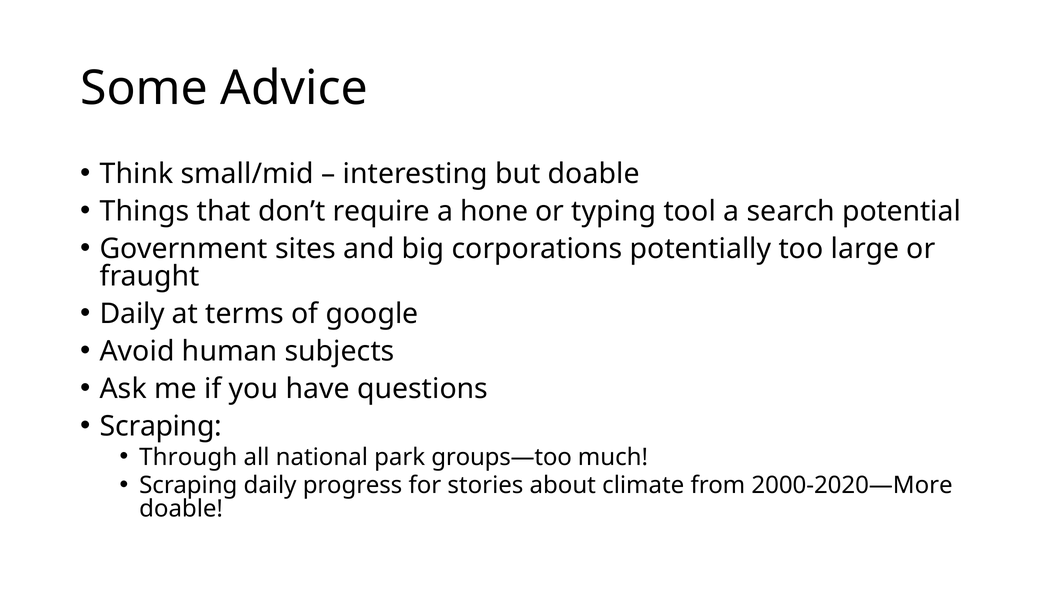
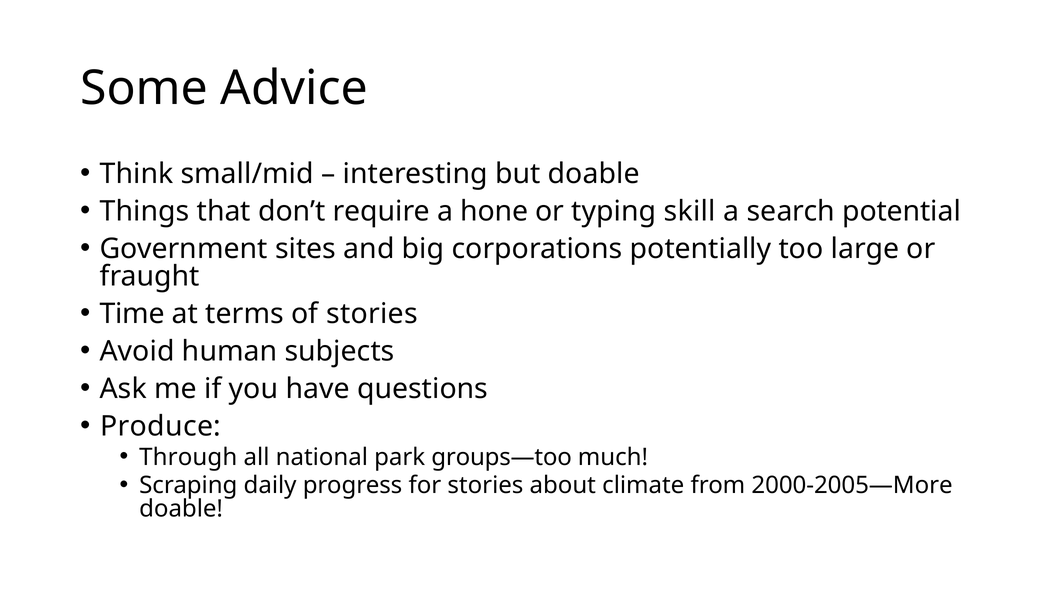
tool: tool -> skill
Daily at (132, 314): Daily -> Time
of google: google -> stories
Scraping at (161, 427): Scraping -> Produce
2000-2020—More: 2000-2020—More -> 2000-2005—More
